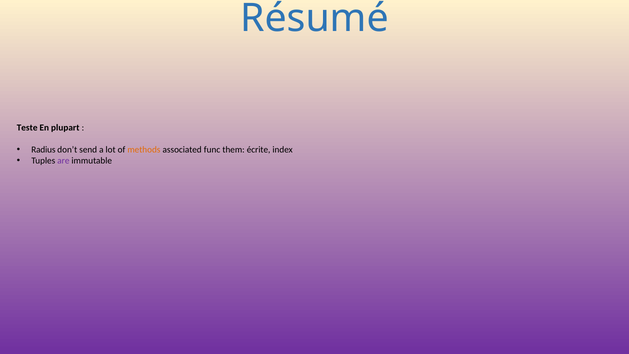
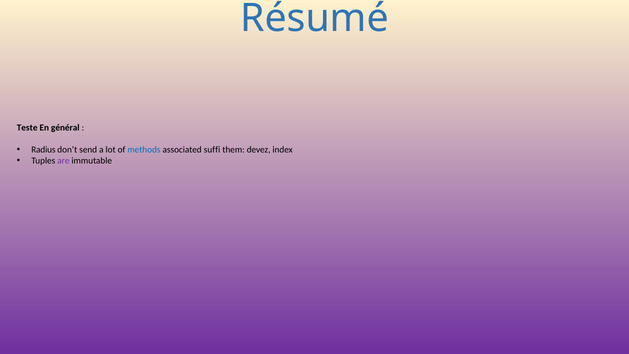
plupart: plupart -> général
methods colour: orange -> blue
func: func -> suffi
écrite: écrite -> devez
